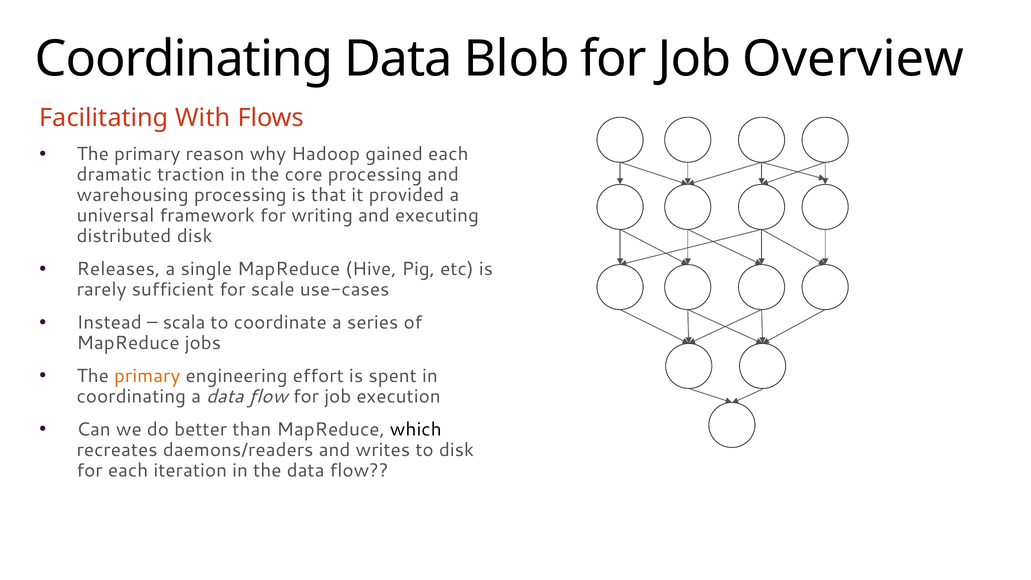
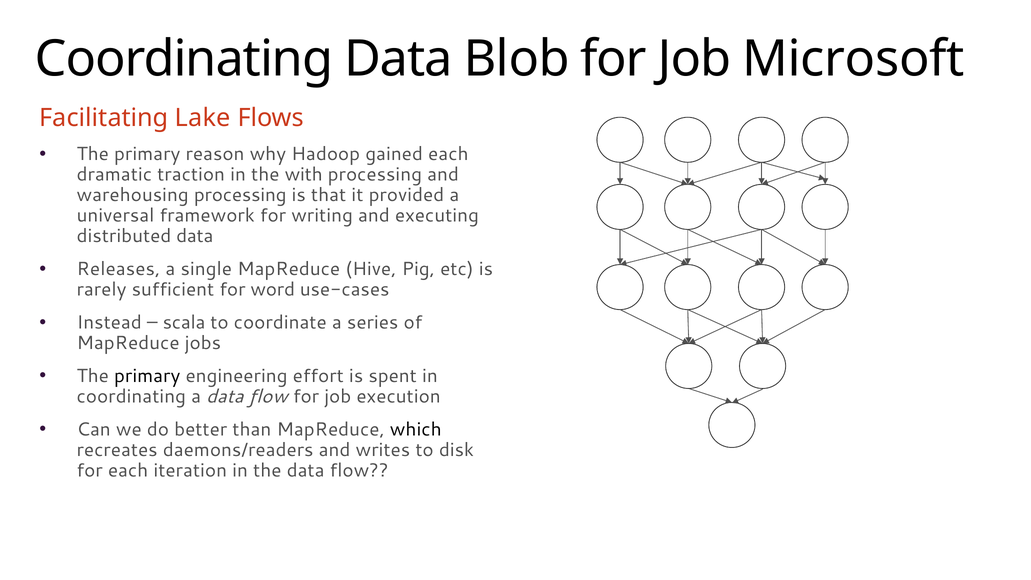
Overview: Overview -> Microsoft
With: With -> Lake
core: core -> with
distributed disk: disk -> data
scale: scale -> word
primary at (147, 376) colour: orange -> black
